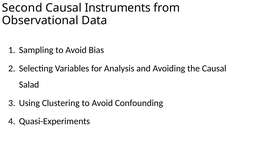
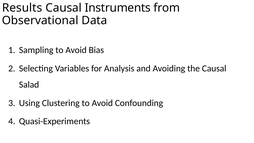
Second: Second -> Results
